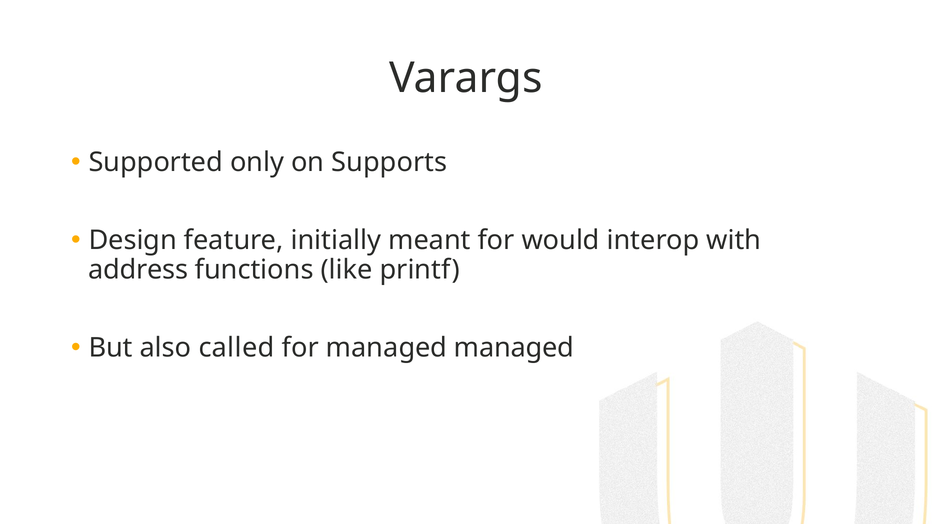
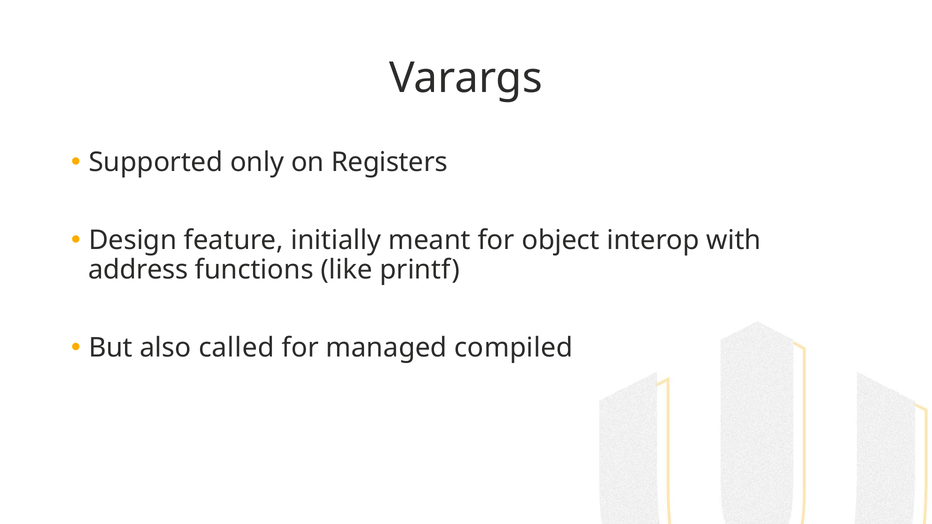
Supports: Supports -> Registers
would: would -> object
managed managed: managed -> compiled
